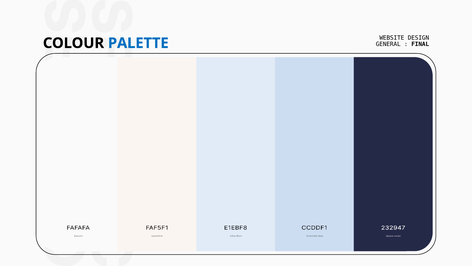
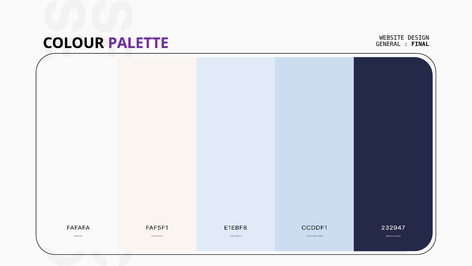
PALETTE colour: blue -> purple
